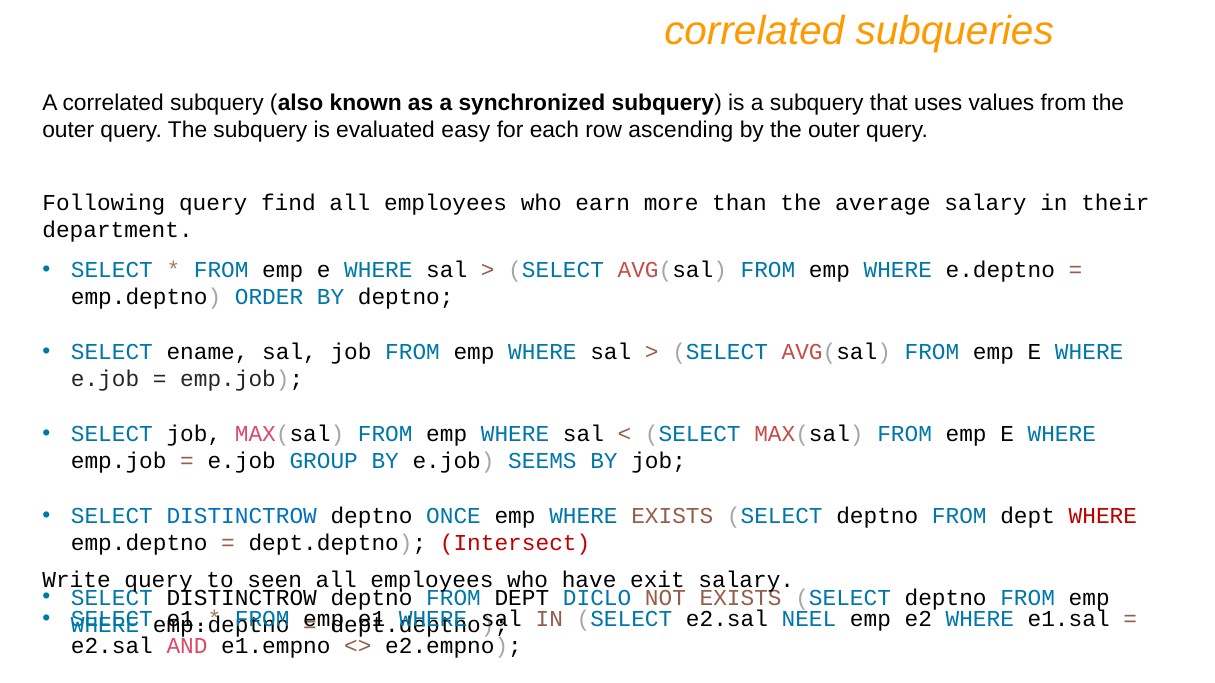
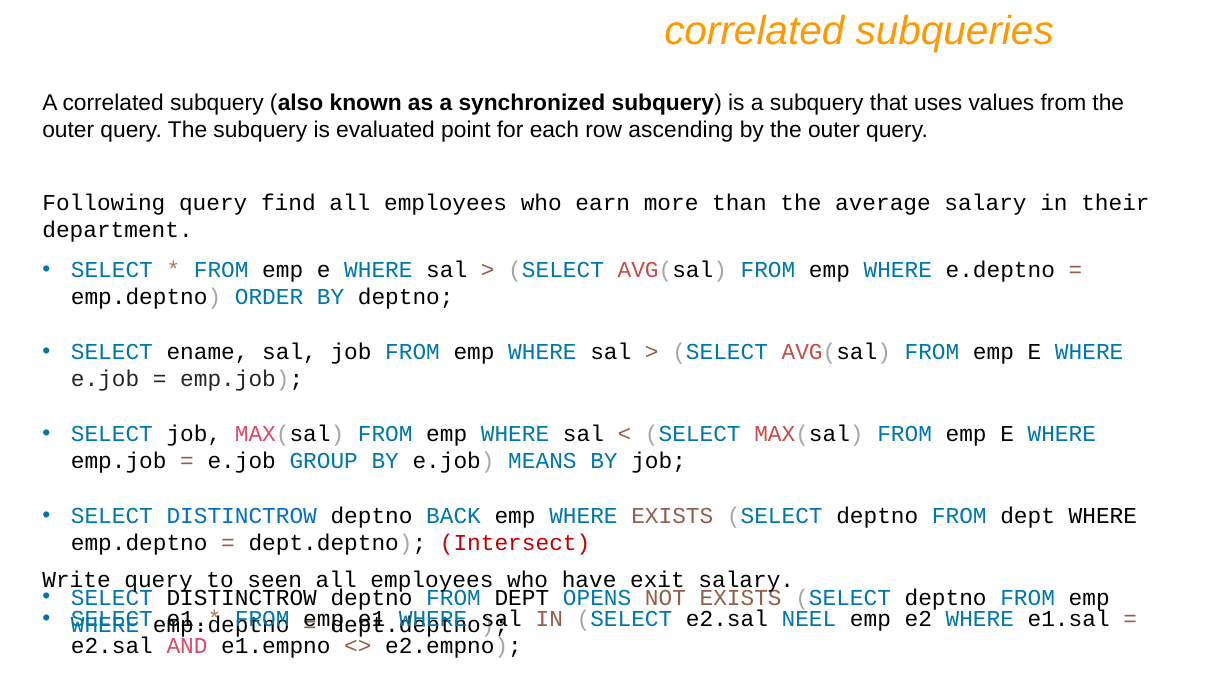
easy: easy -> point
SEEMS: SEEMS -> MEANS
ONCE: ONCE -> BACK
WHERE at (1103, 516) colour: red -> black
DICLO: DICLO -> OPENS
